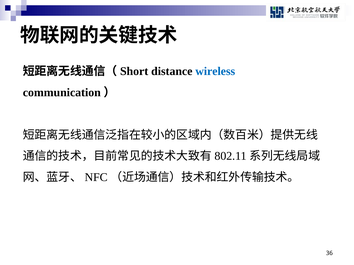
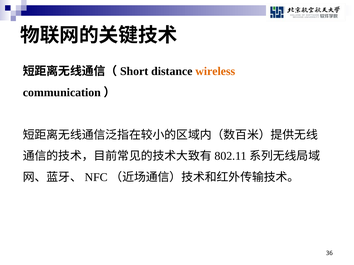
wireless colour: blue -> orange
